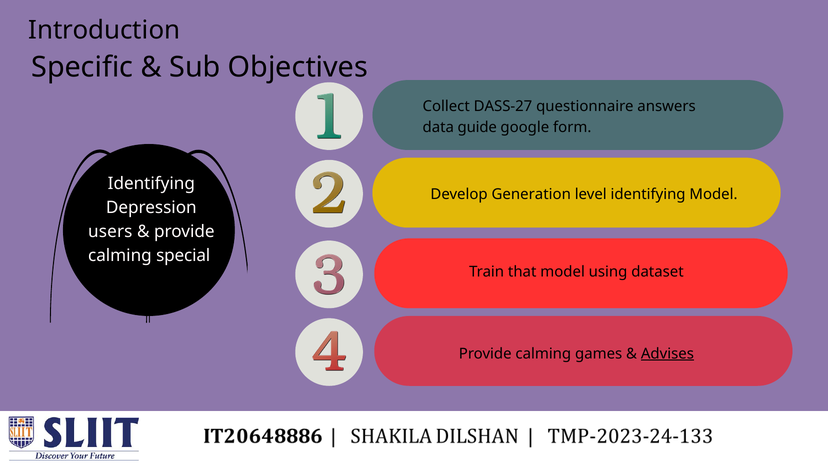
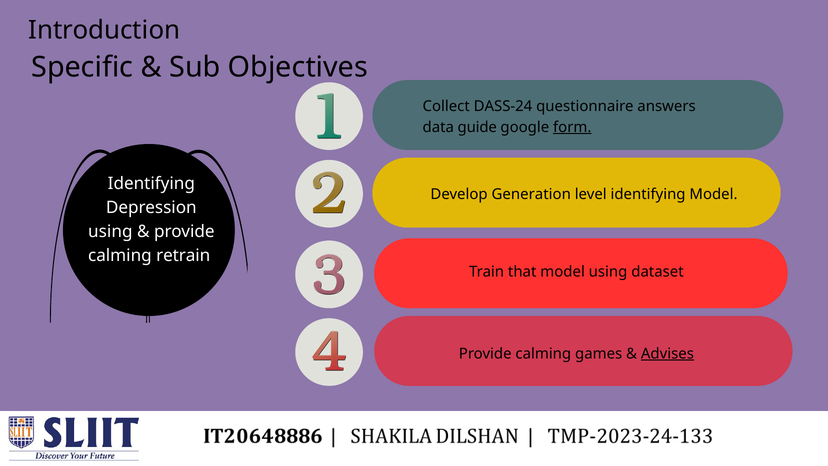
DASS-27: DASS-27 -> DASS-24
form underline: none -> present
users at (110, 231): users -> using
special: special -> retrain
